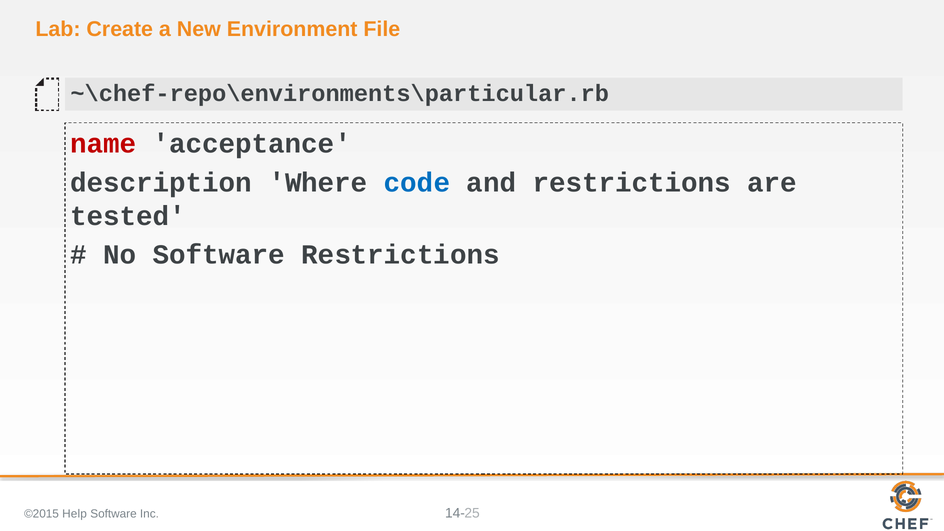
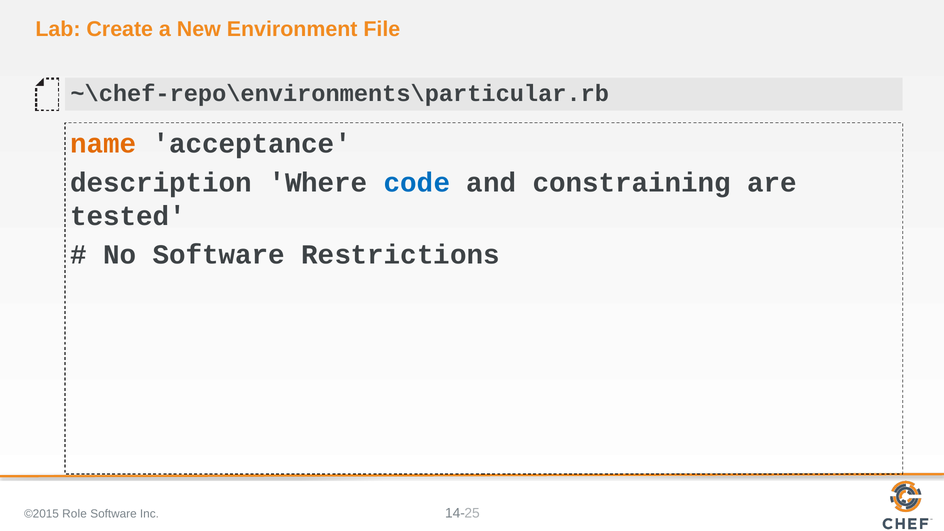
name colour: red -> orange
and restrictions: restrictions -> constraining
Help: Help -> Role
